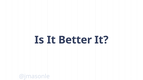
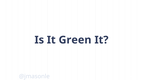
Better: Better -> Green
